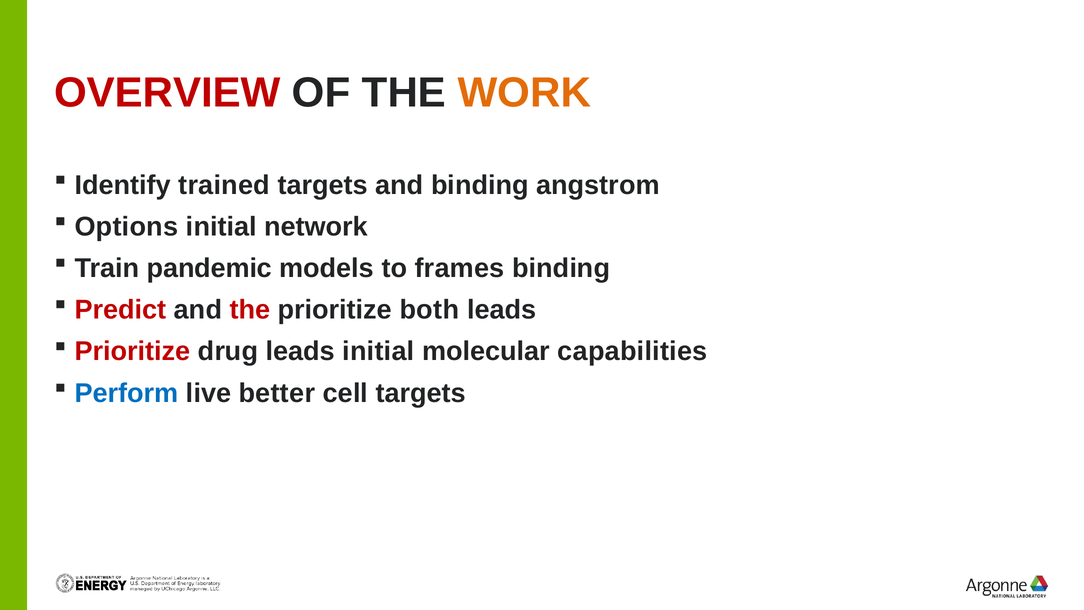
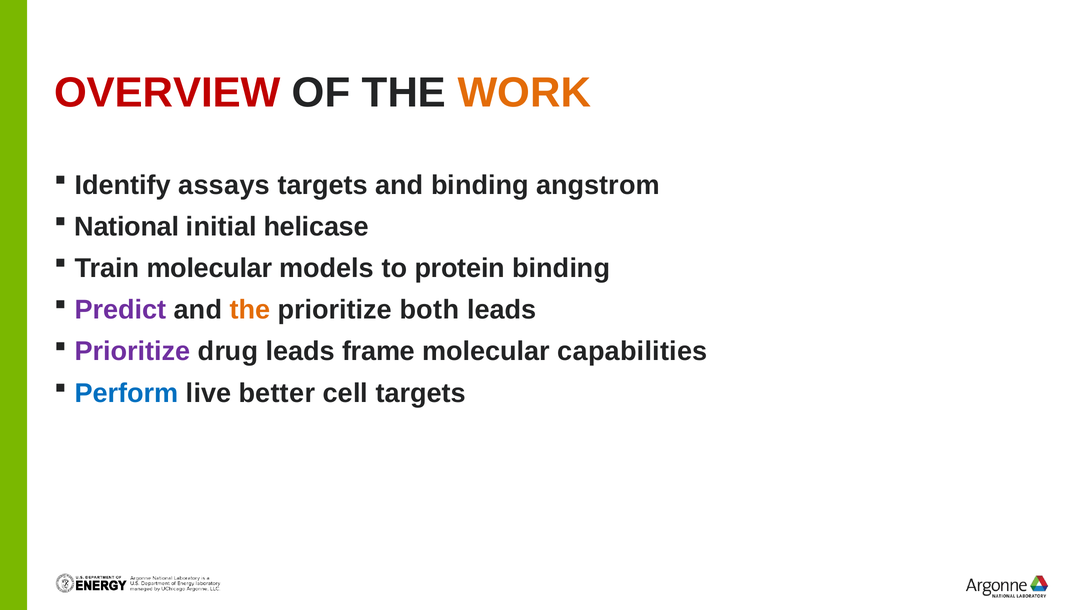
trained: trained -> assays
Options: Options -> National
network: network -> helicase
Train pandemic: pandemic -> molecular
frames: frames -> protein
Predict colour: red -> purple
the at (250, 310) colour: red -> orange
Prioritize at (133, 351) colour: red -> purple
leads initial: initial -> frame
